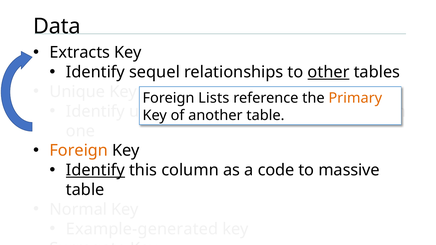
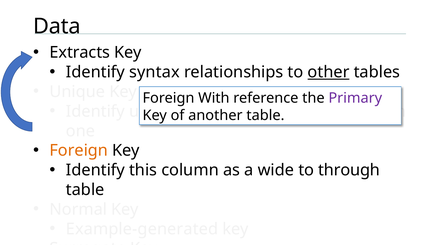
sequel: sequel -> syntax
Lists: Lists -> With
Primary colour: orange -> purple
Identify at (95, 170) underline: present -> none
code: code -> wide
massive: massive -> through
